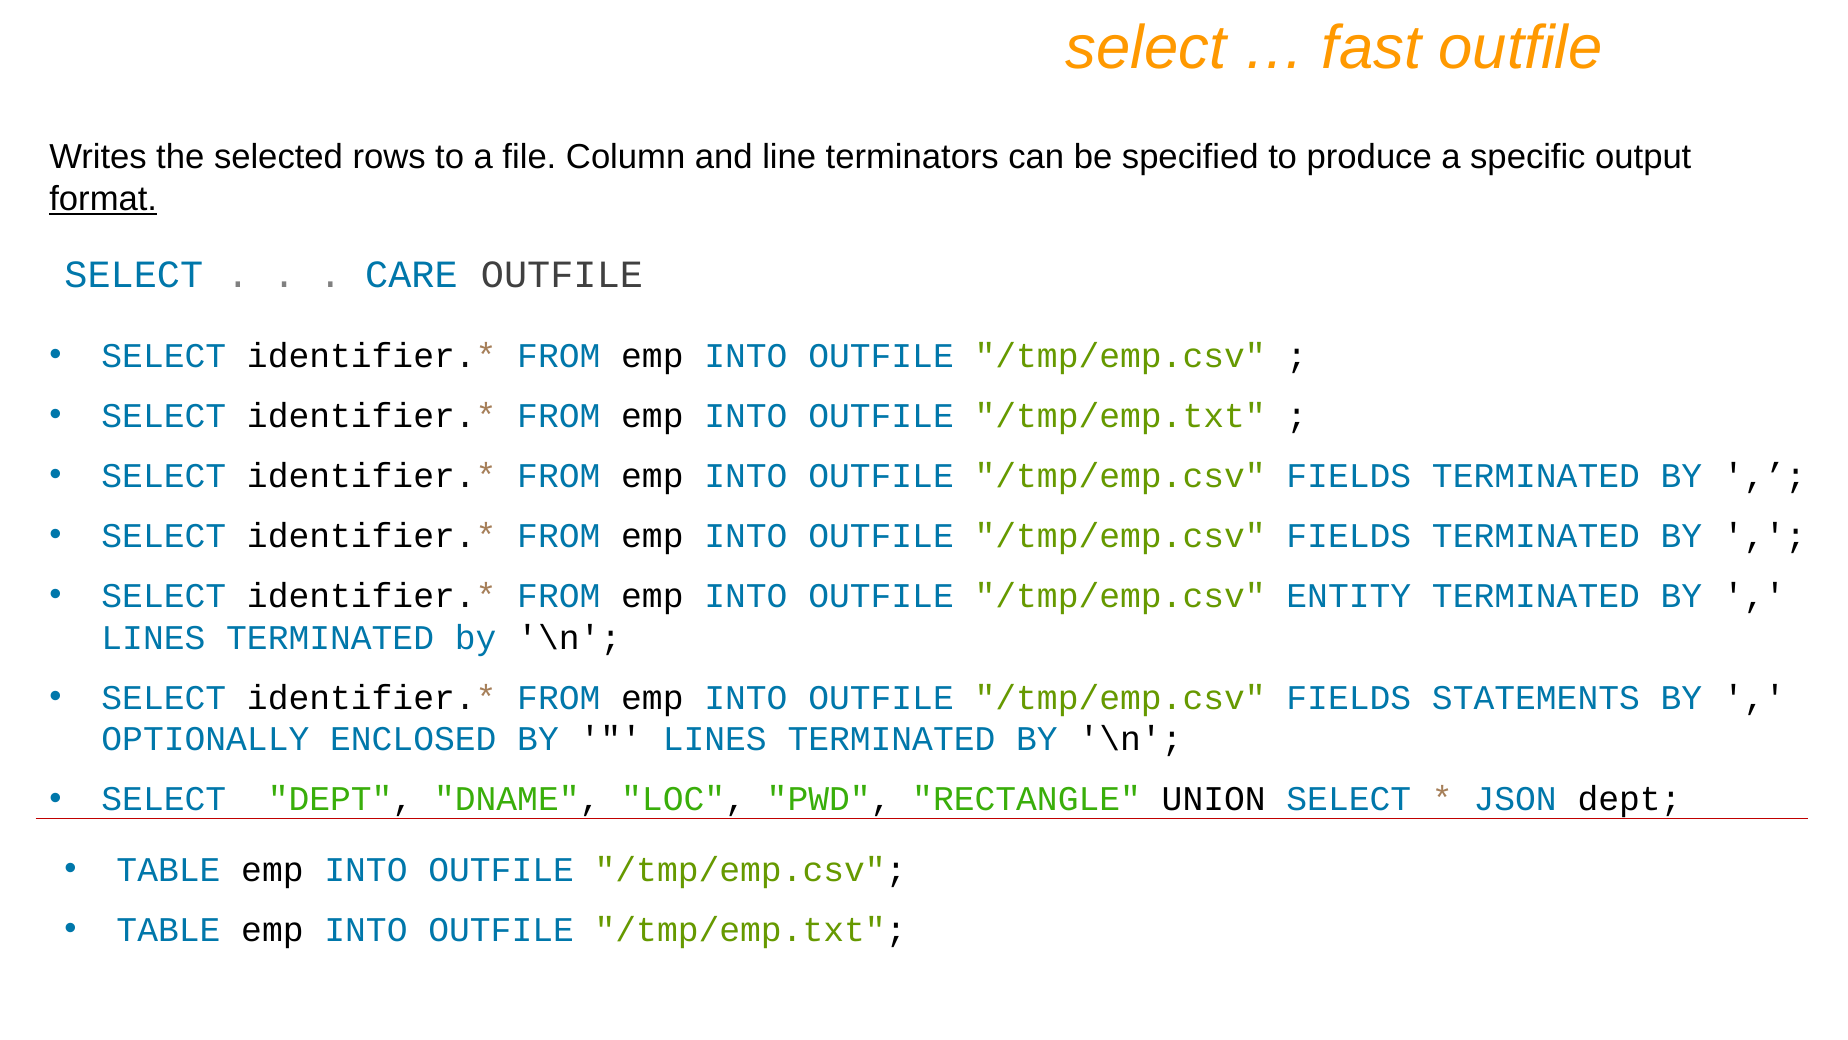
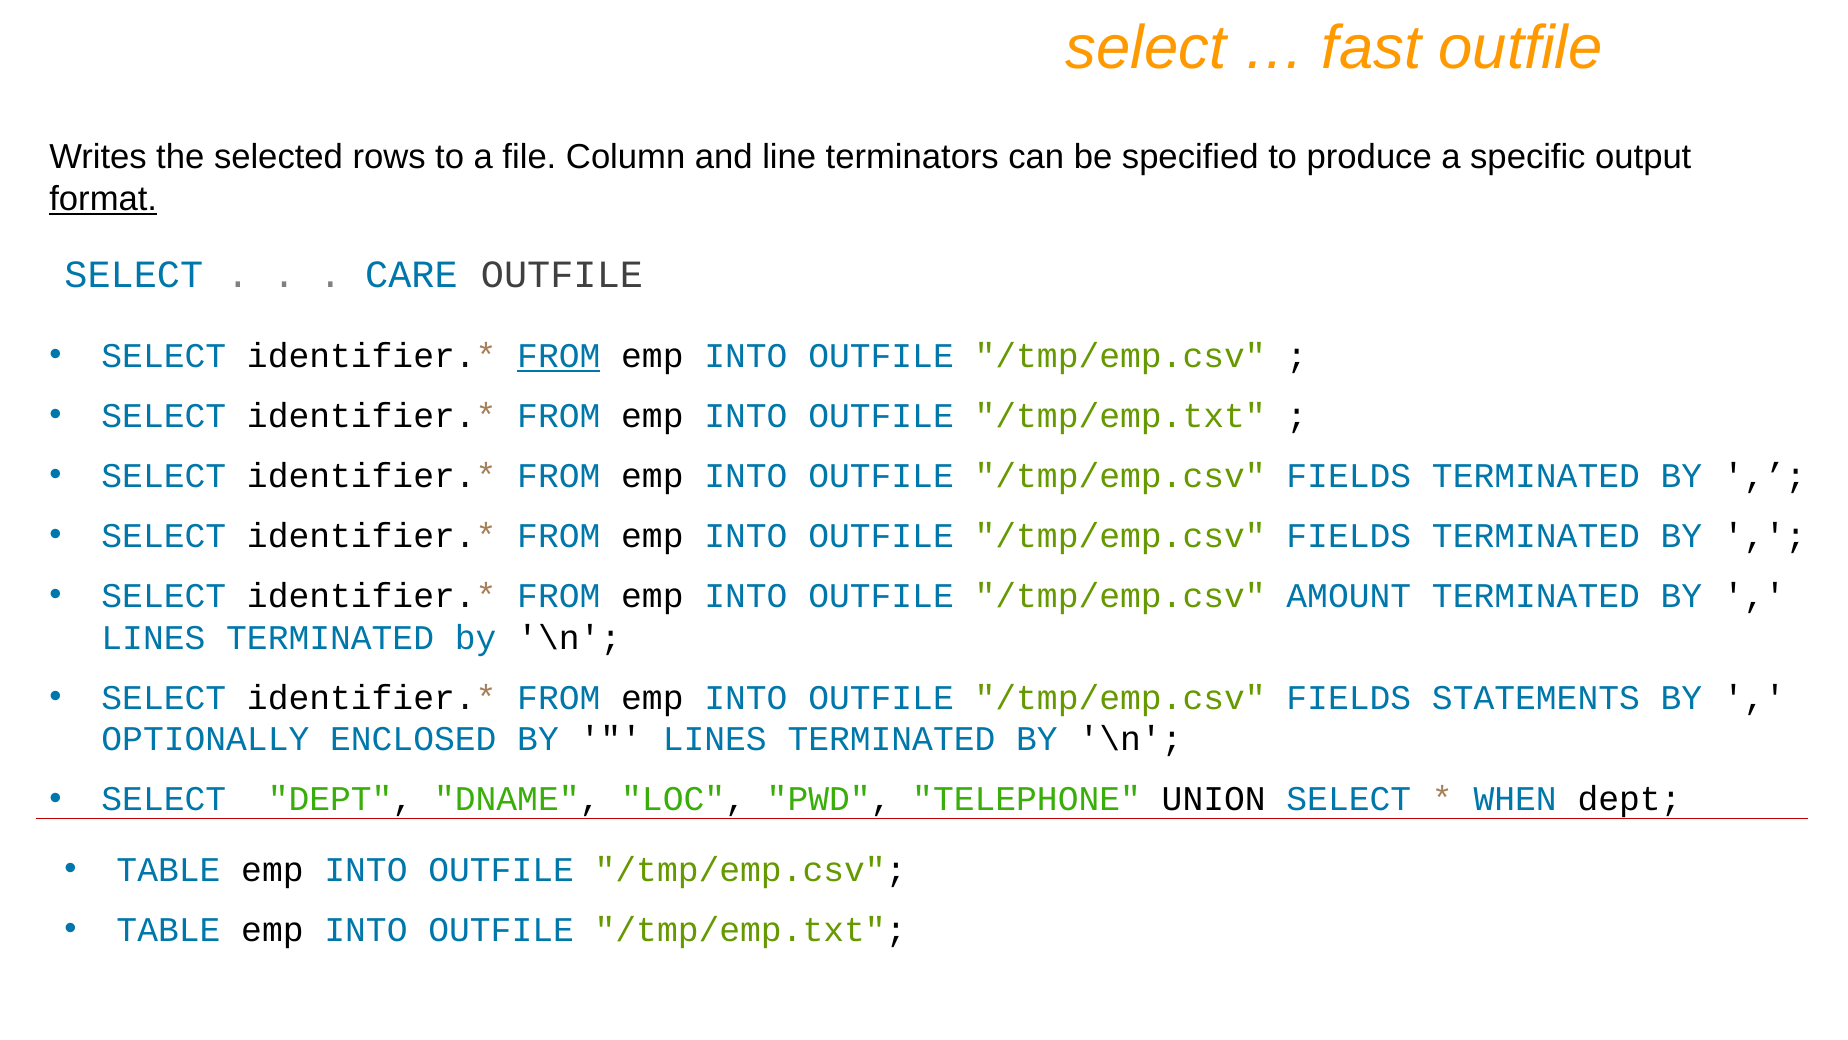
FROM at (559, 356) underline: none -> present
ENTITY: ENTITY -> AMOUNT
RECTANGLE: RECTANGLE -> TELEPHONE
JSON: JSON -> WHEN
